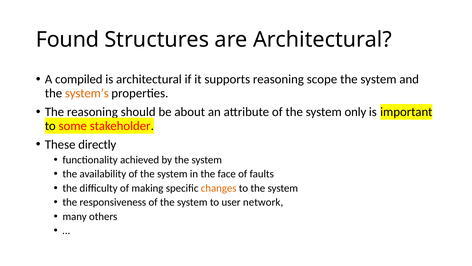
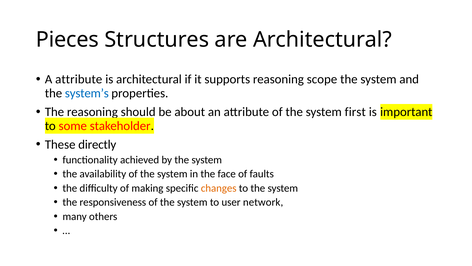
Found: Found -> Pieces
A compiled: compiled -> attribute
system’s colour: orange -> blue
only: only -> first
